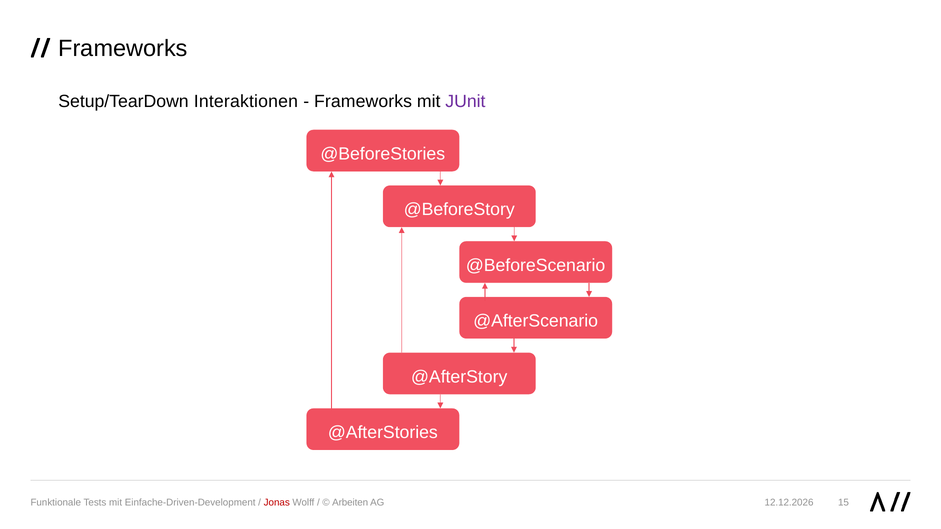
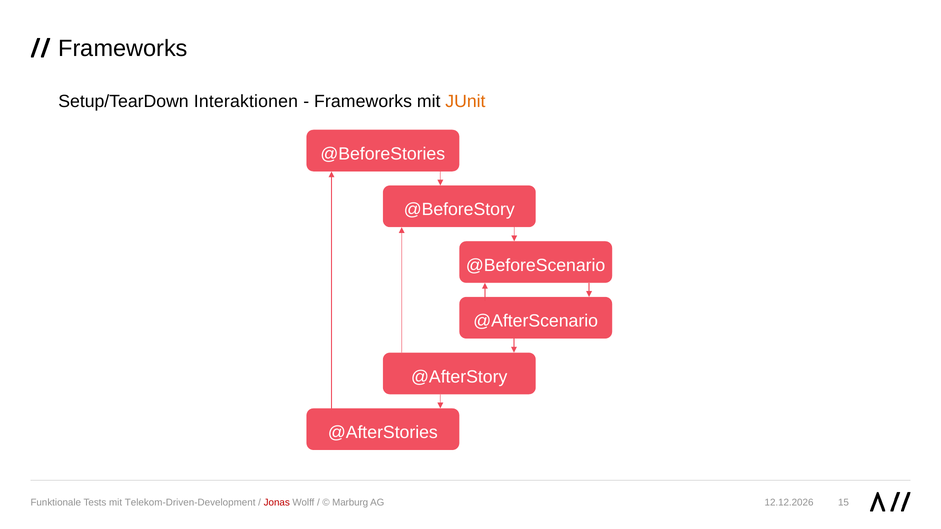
JUnit colour: purple -> orange
Einfache-Driven-Development: Einfache-Driven-Development -> Telekom-Driven-Development
Arbeiten: Arbeiten -> Marburg
